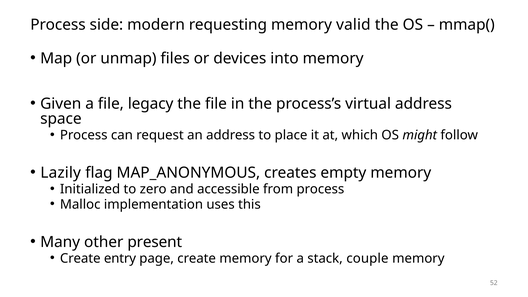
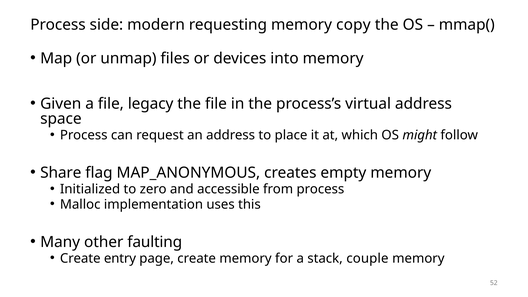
valid: valid -> copy
Lazily: Lazily -> Share
present: present -> faulting
